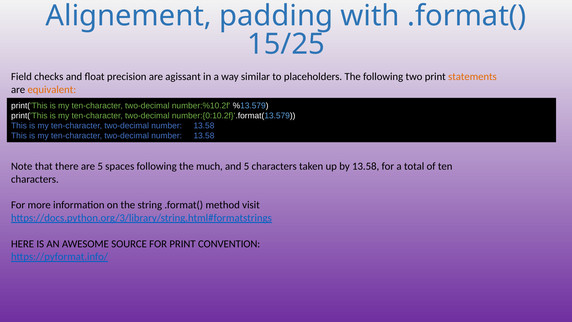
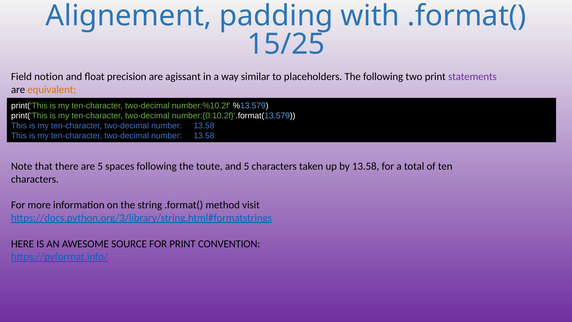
checks: checks -> notion
statements colour: orange -> purple
much: much -> toute
